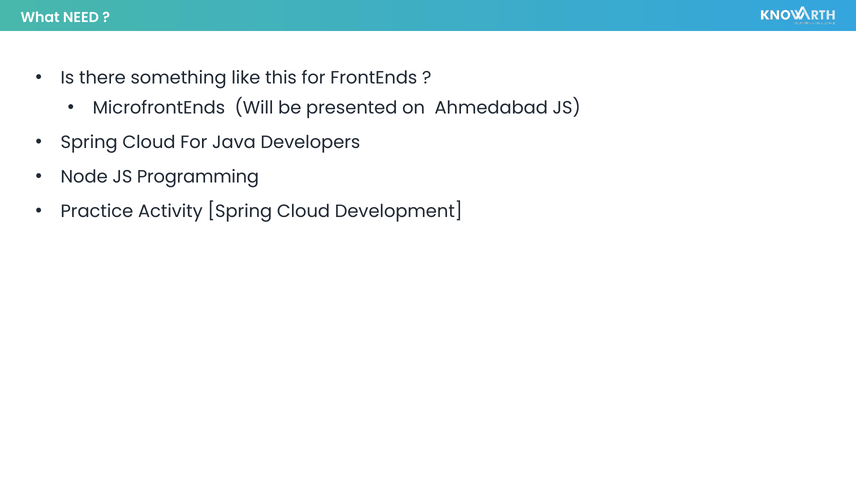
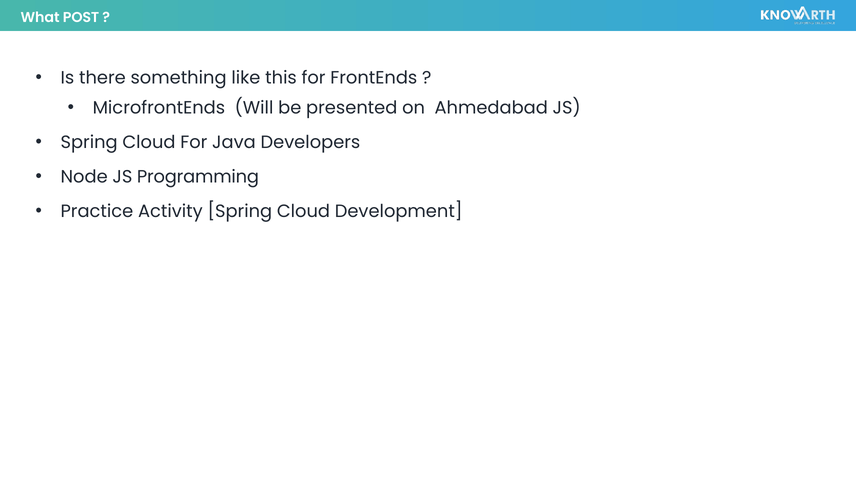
NEED: NEED -> POST
